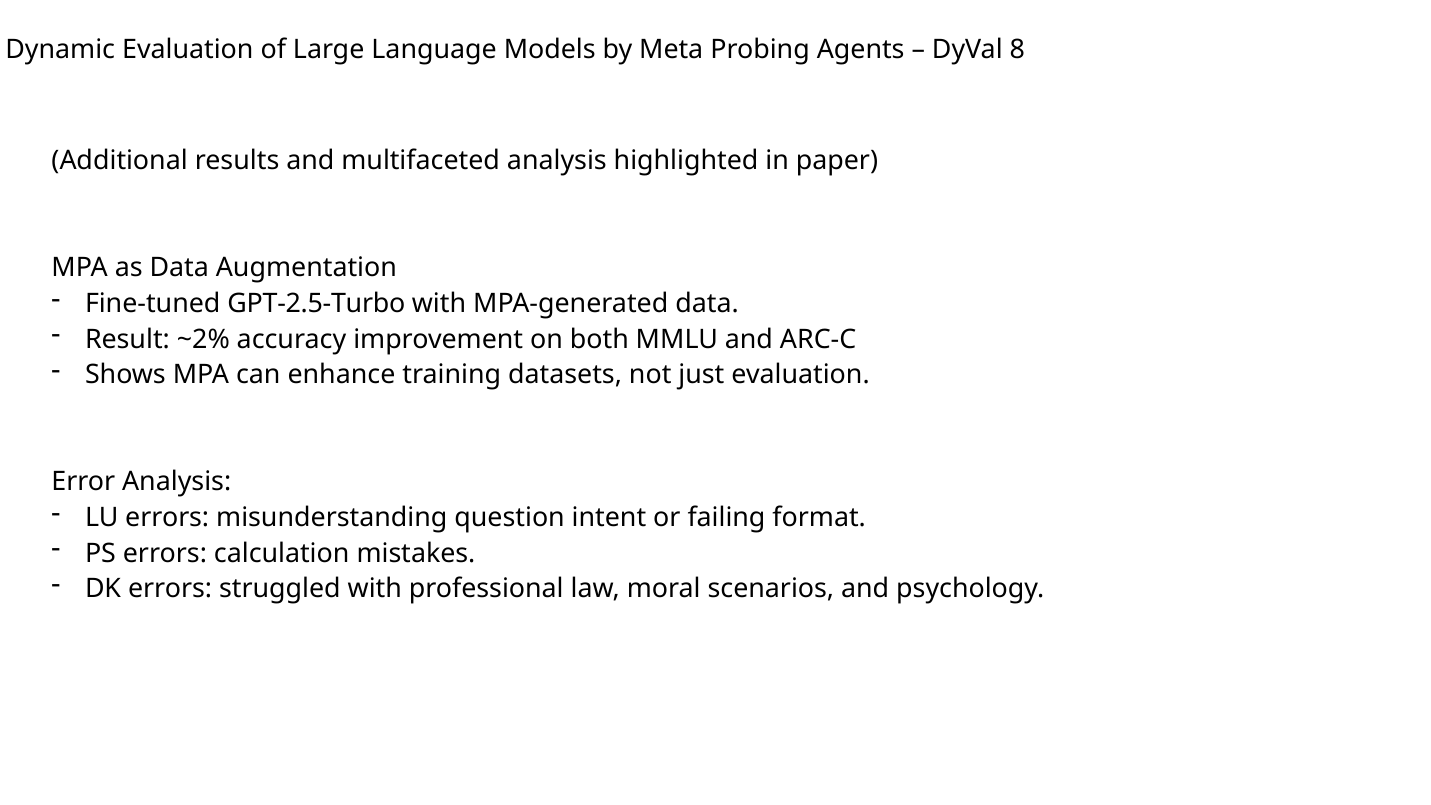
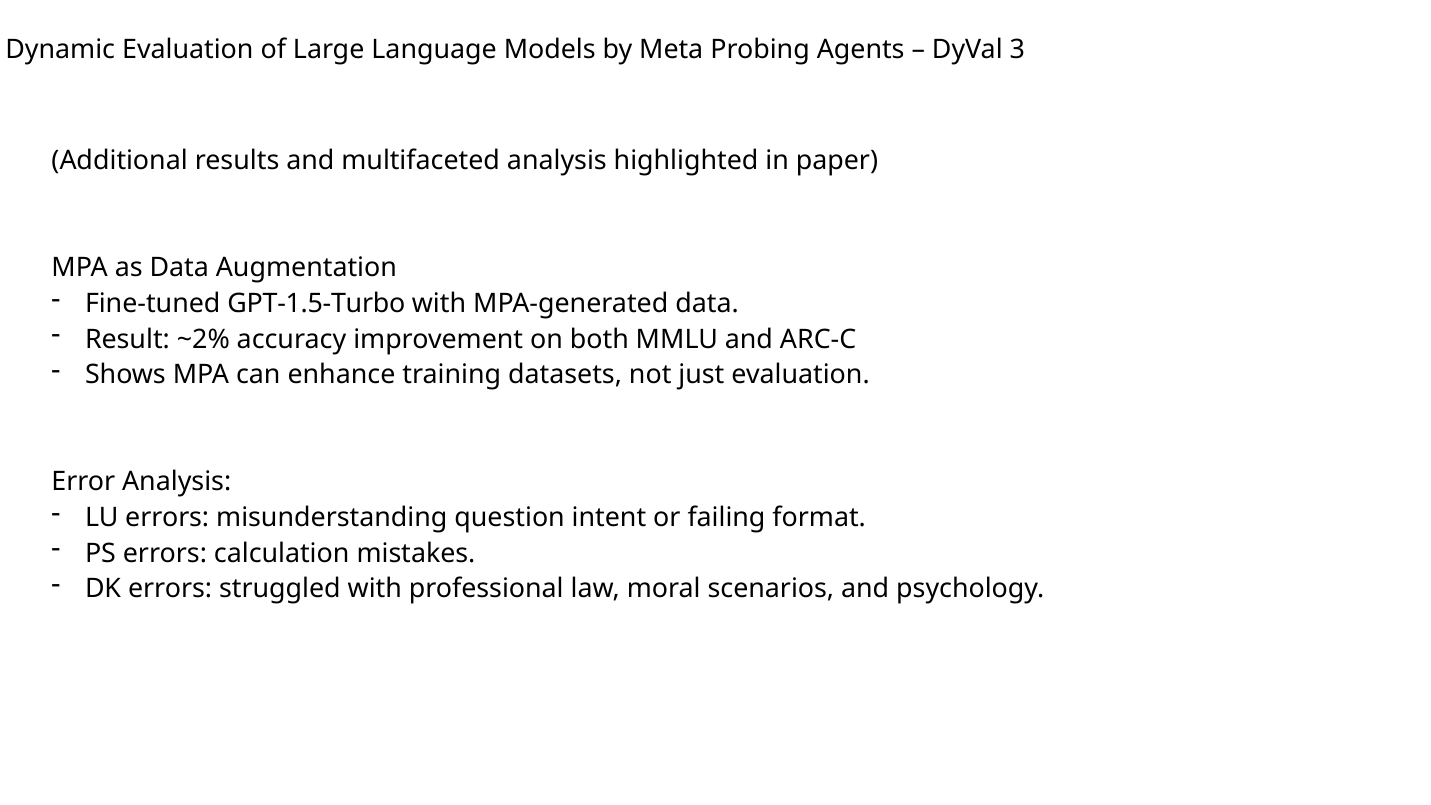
8: 8 -> 3
GPT-2.5-Turbo: GPT-2.5-Turbo -> GPT-1.5-Turbo
